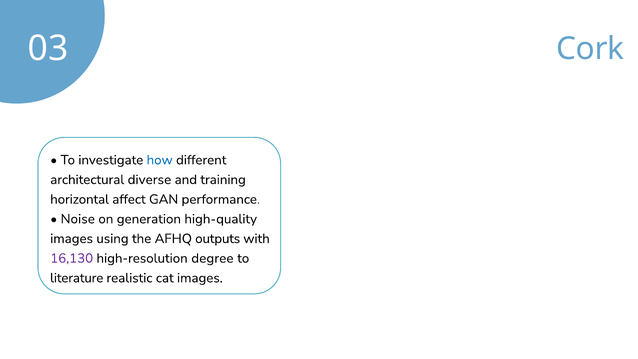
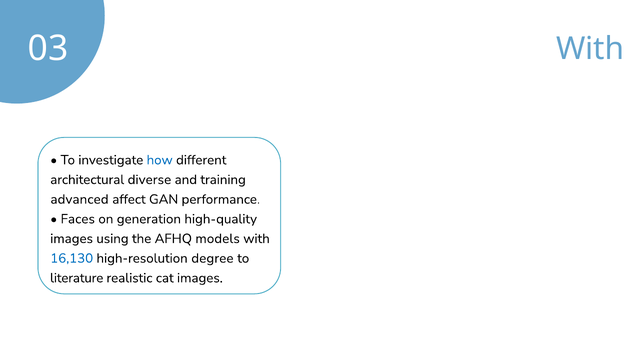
03 Cork: Cork -> With
horizontal: horizontal -> advanced
Noise: Noise -> Faces
outputs: outputs -> models
16,130 colour: purple -> blue
